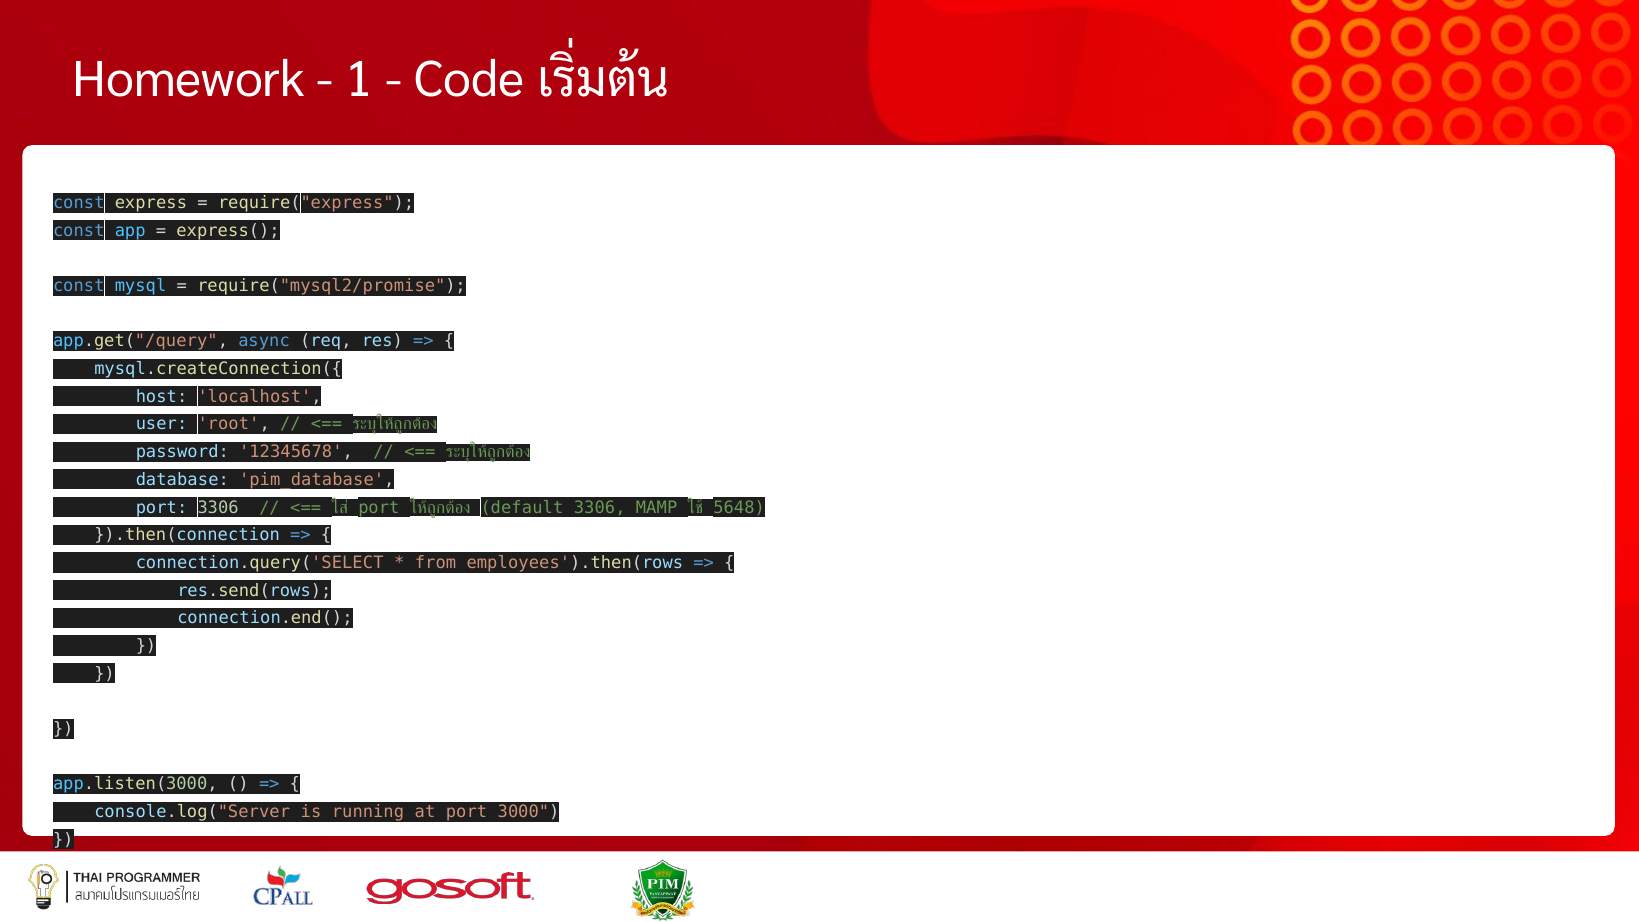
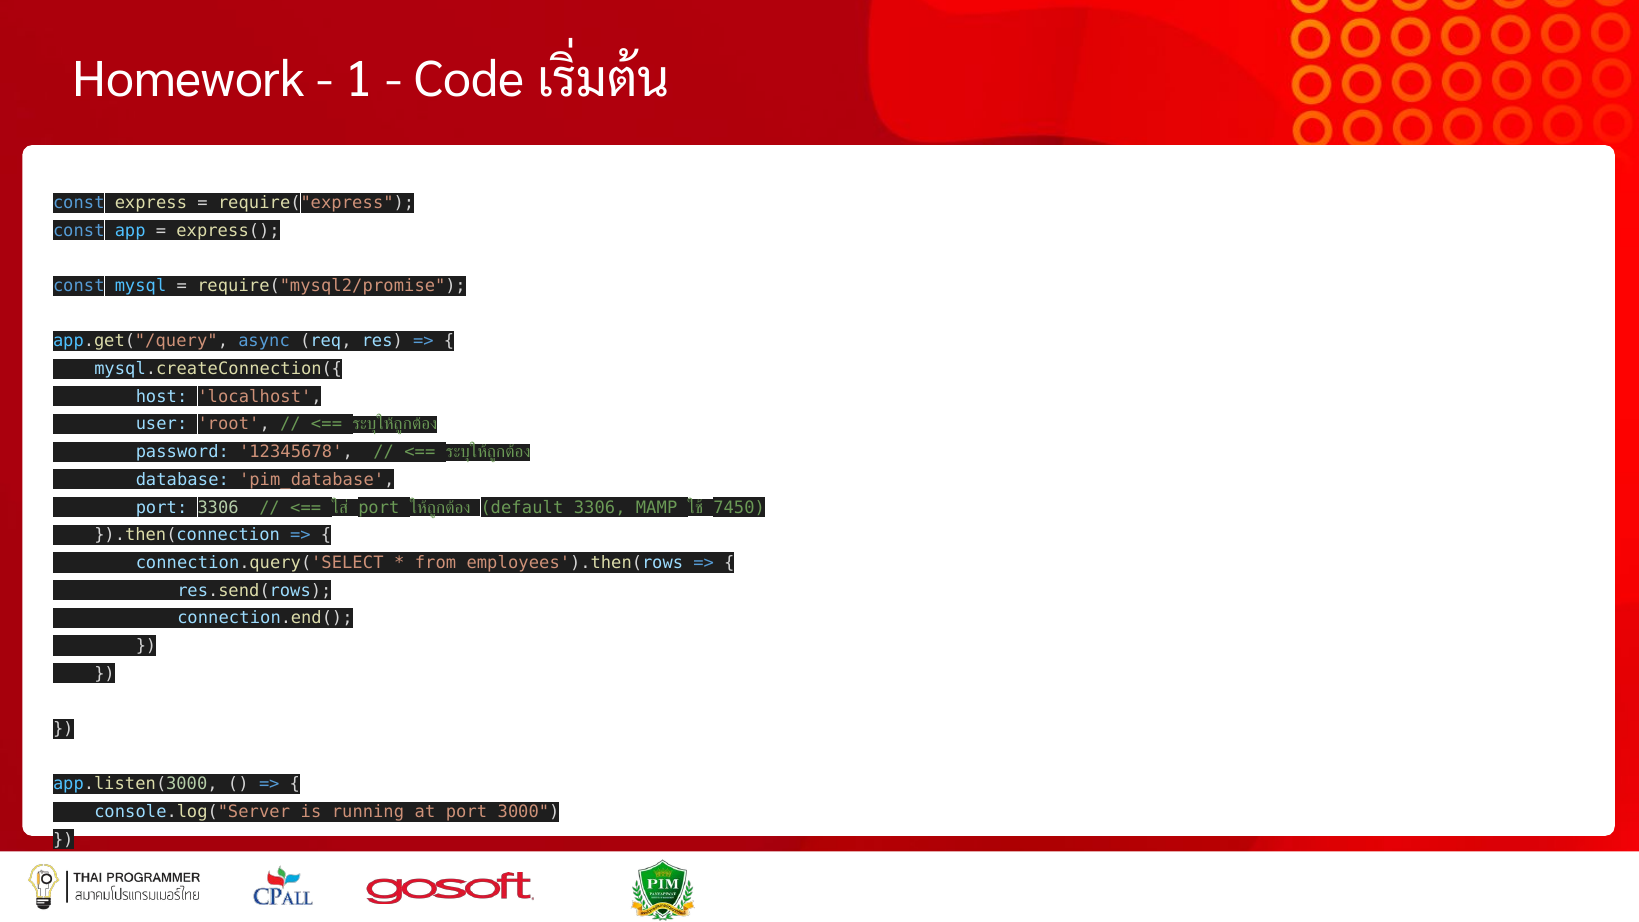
5648: 5648 -> 7450
